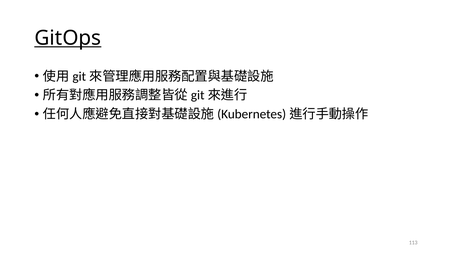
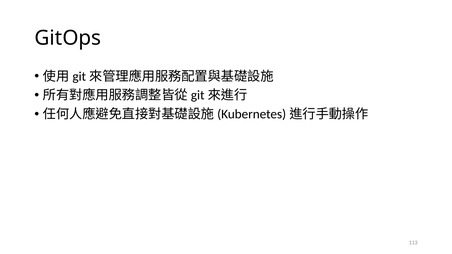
GitOps underline: present -> none
